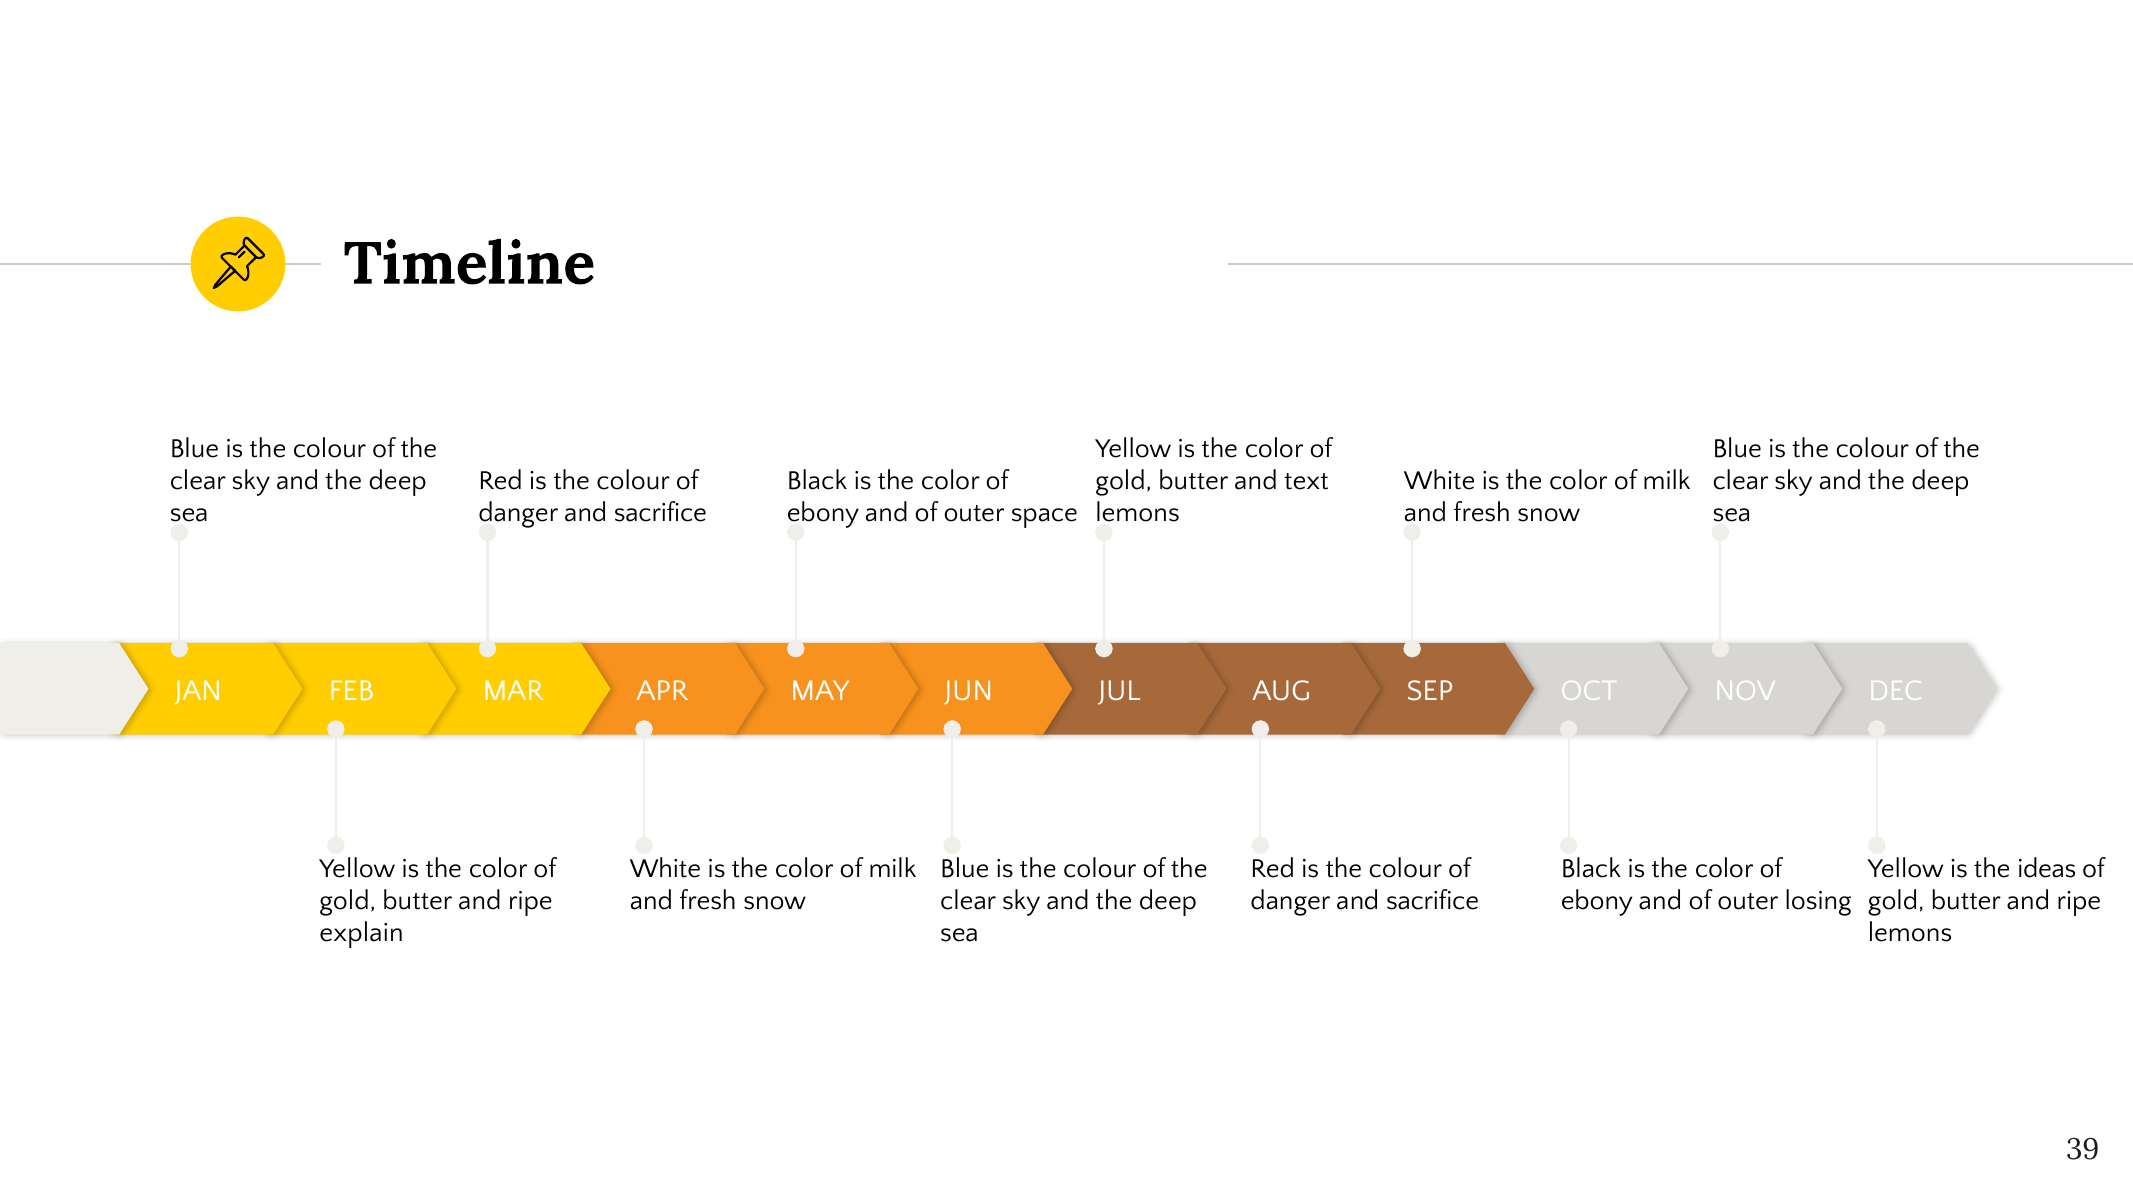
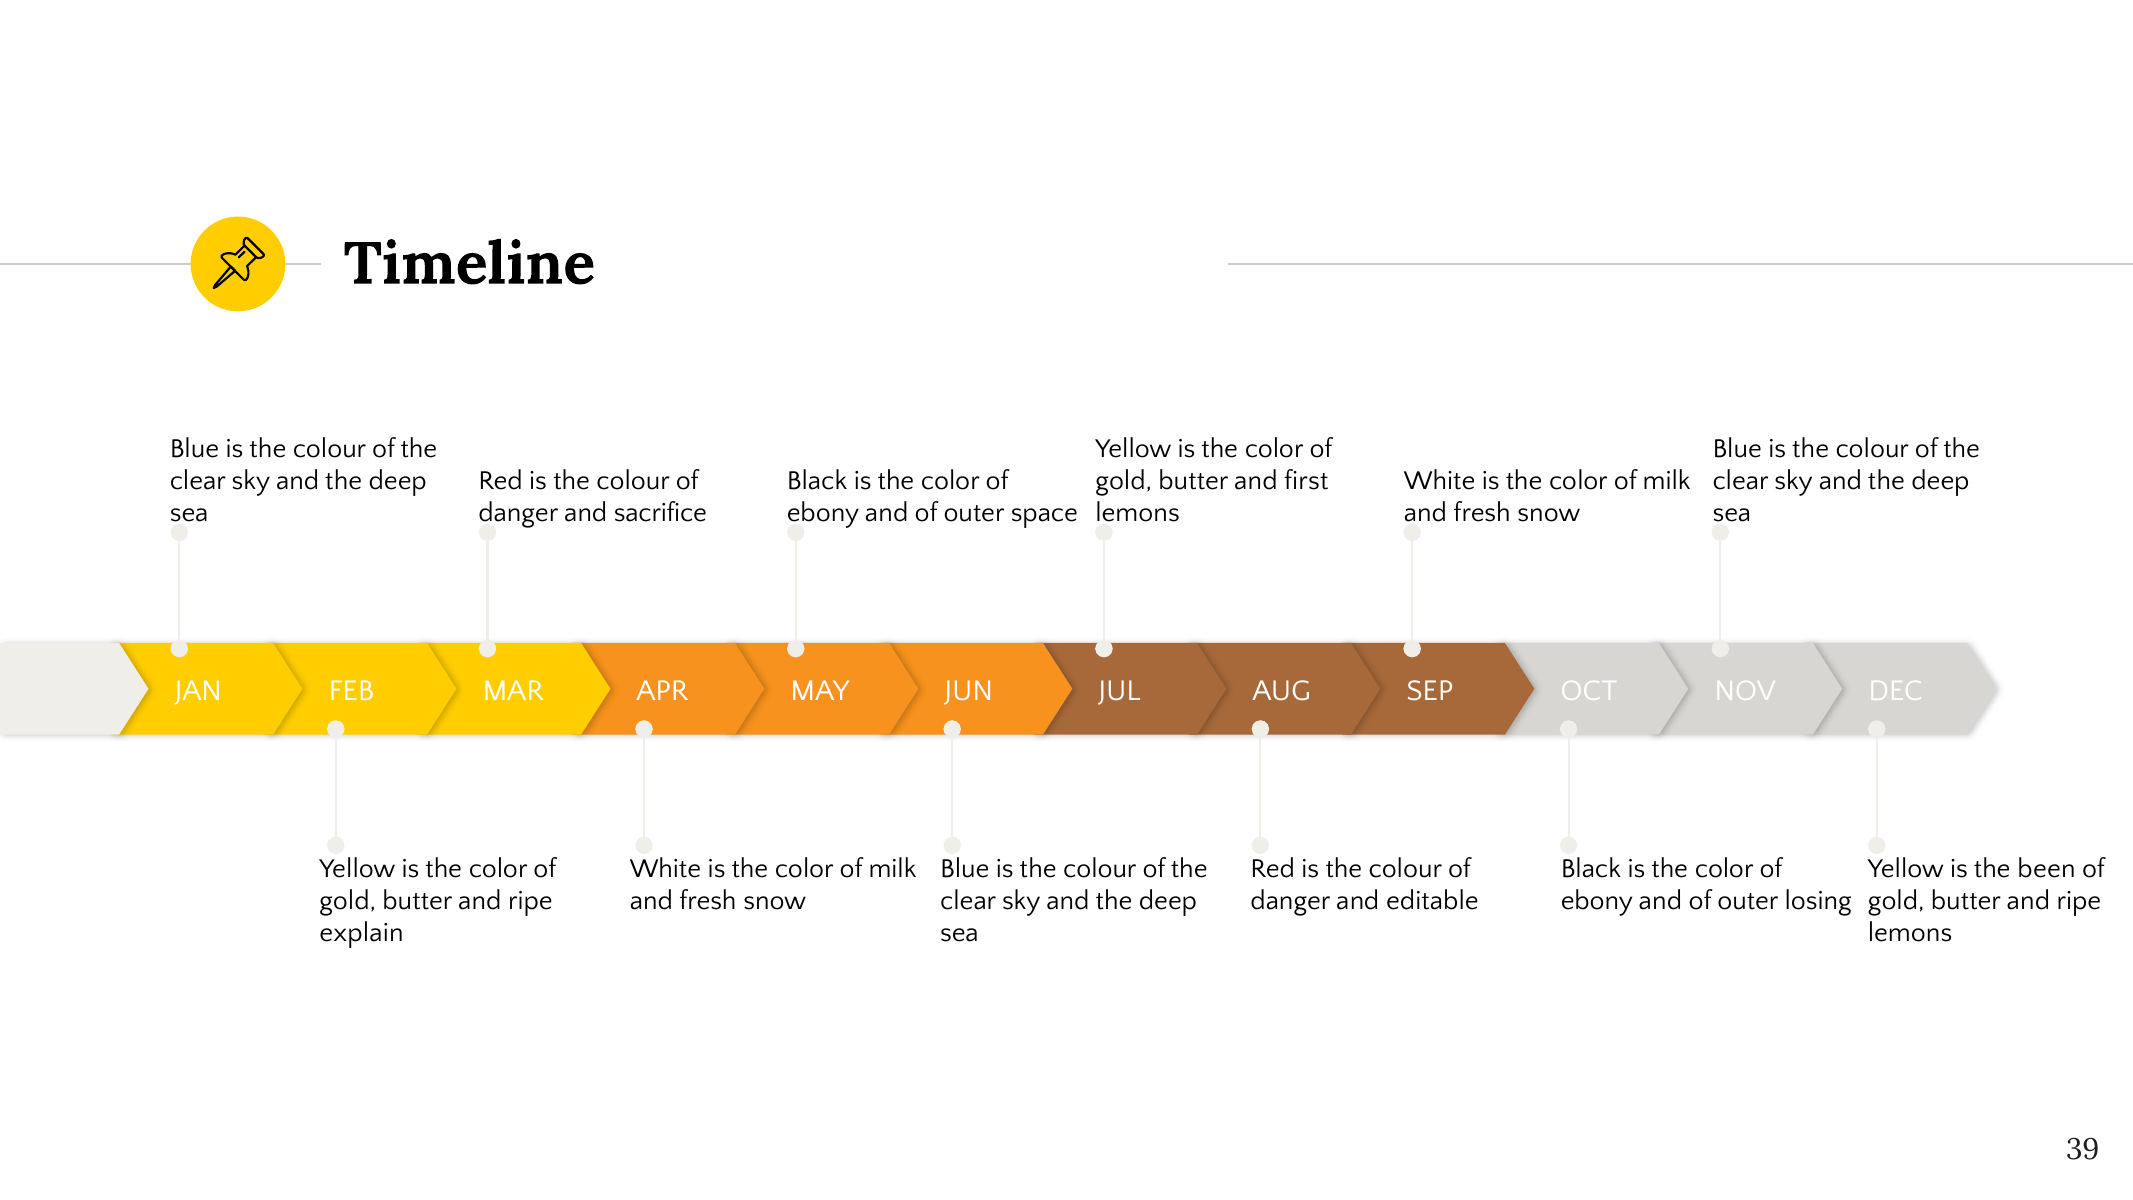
text: text -> first
ideas: ideas -> been
sacrifice at (1433, 901): sacrifice -> editable
